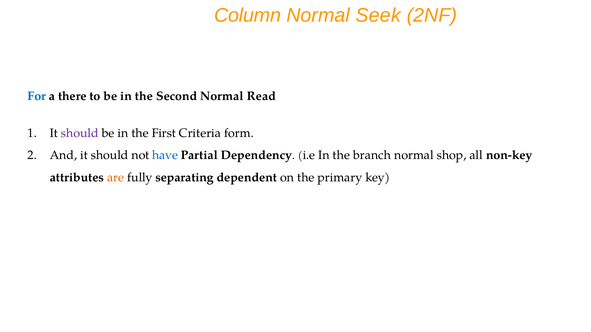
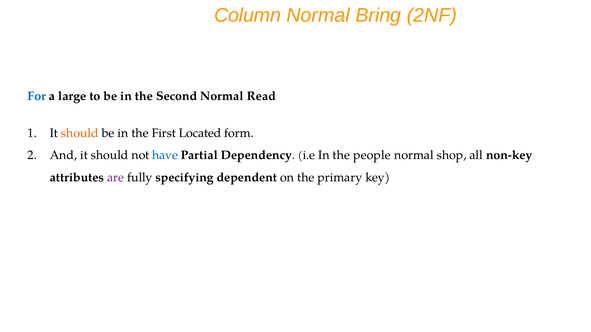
Seek: Seek -> Bring
there: there -> large
should at (80, 133) colour: purple -> orange
Criteria: Criteria -> Located
branch: branch -> people
are colour: orange -> purple
separating: separating -> specifying
